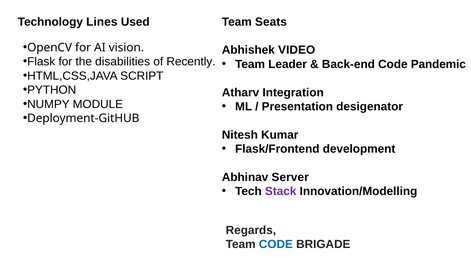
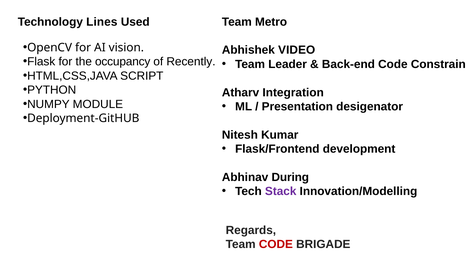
Seats: Seats -> Metro
disabilities: disabilities -> occupancy
Pandemic: Pandemic -> Constrain
Server: Server -> During
CODE at (276, 244) colour: blue -> red
